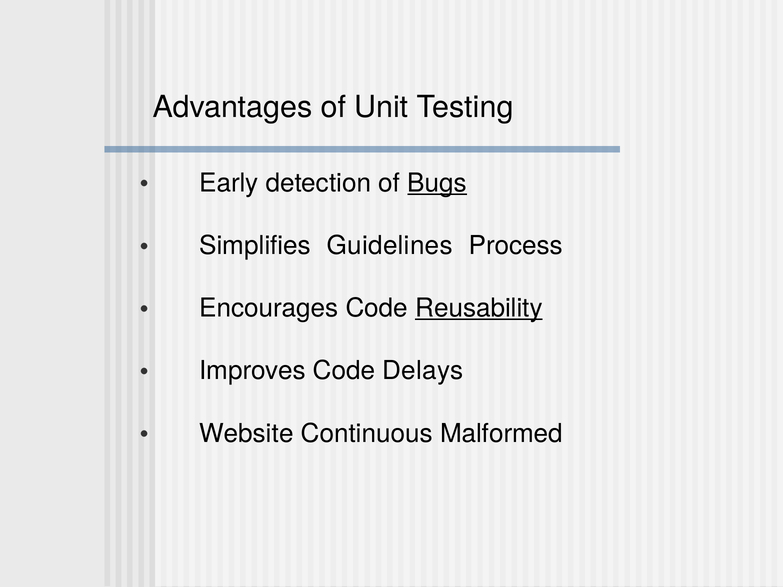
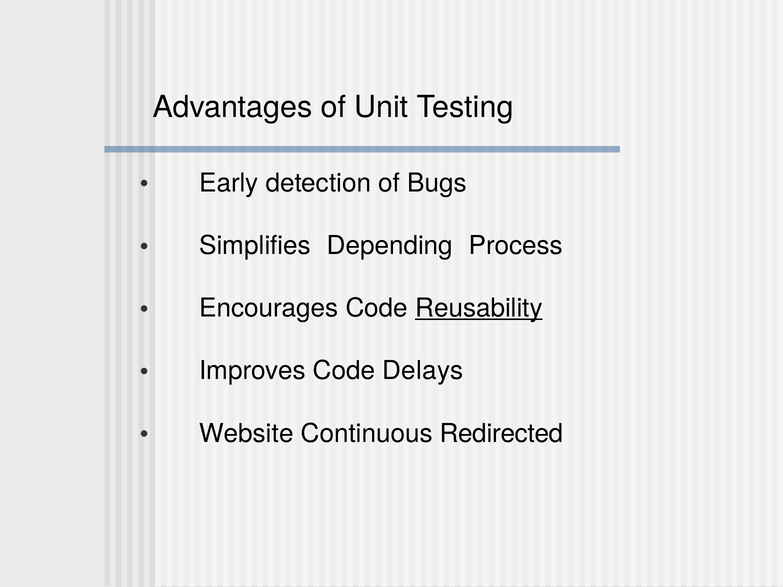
Bugs underline: present -> none
Guidelines: Guidelines -> Depending
Malformed: Malformed -> Redirected
